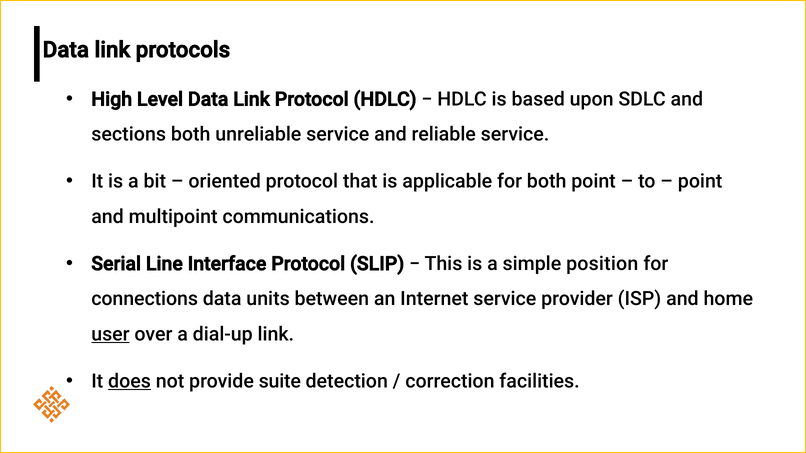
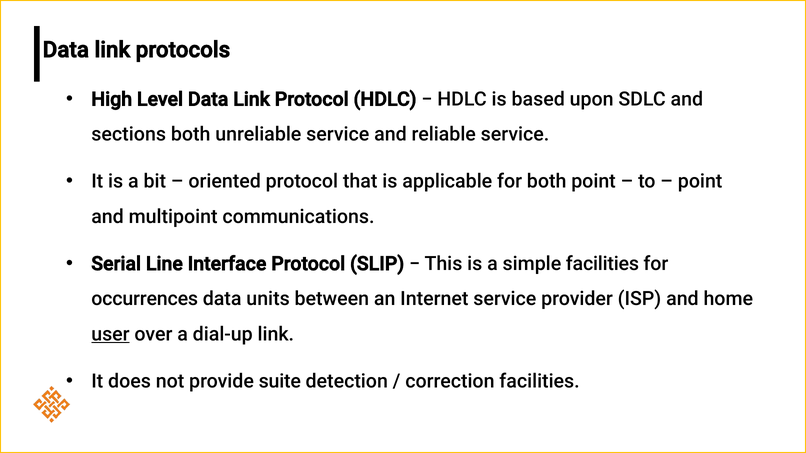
simple position: position -> facilities
connections: connections -> occurrences
does underline: present -> none
